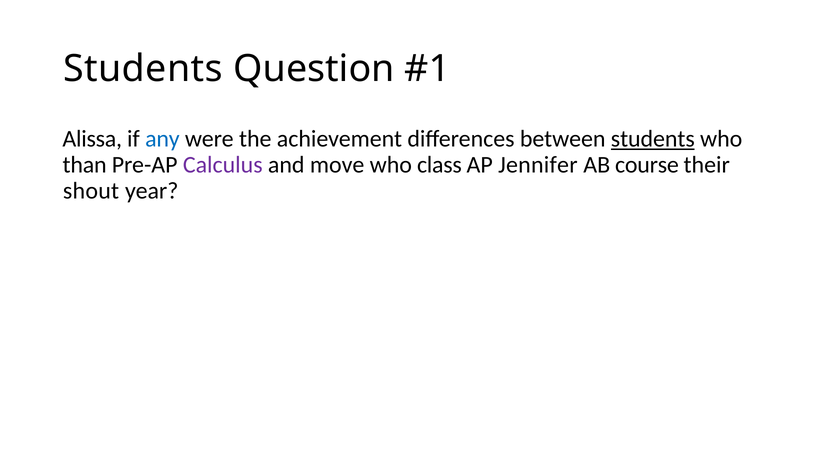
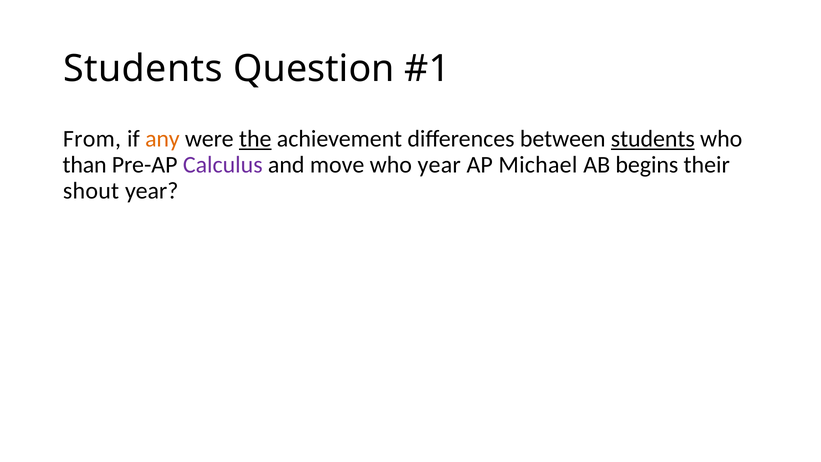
Alissa: Alissa -> From
any colour: blue -> orange
the underline: none -> present
who class: class -> year
Jennifer: Jennifer -> Michael
course: course -> begins
